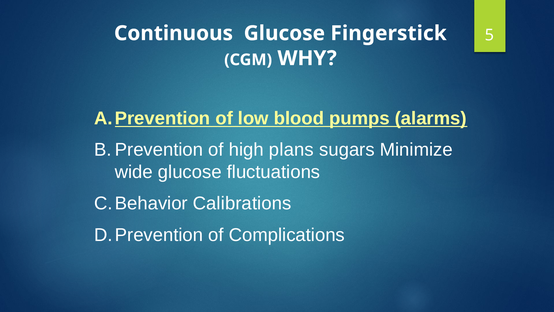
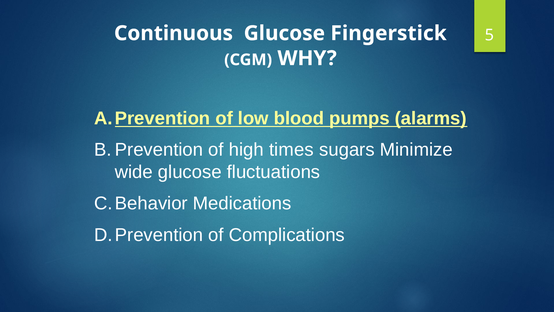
plans: plans -> times
Calibrations: Calibrations -> Medications
